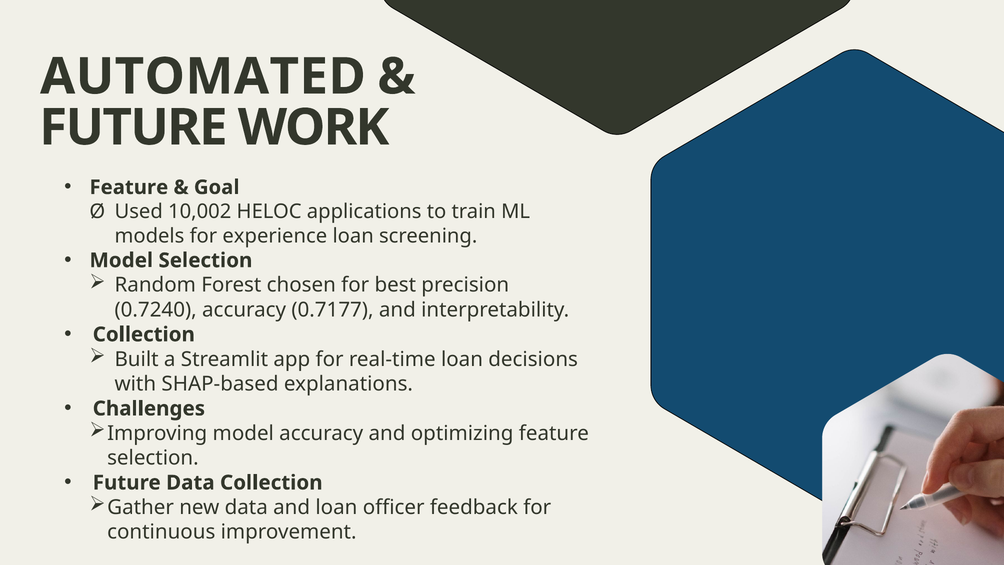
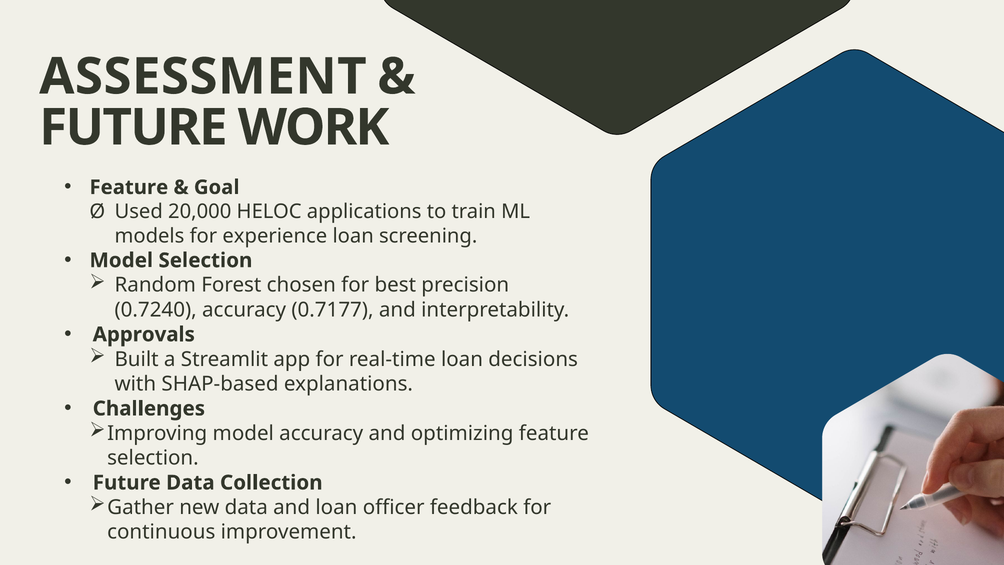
AUTOMATED: AUTOMATED -> ASSESSMENT
10,002: 10,002 -> 20,000
Collection at (144, 334): Collection -> Approvals
